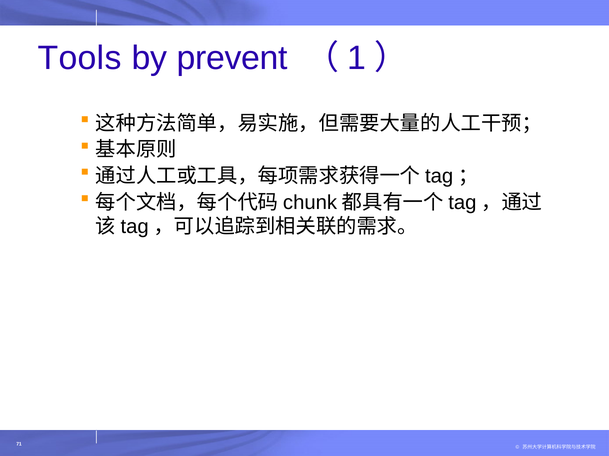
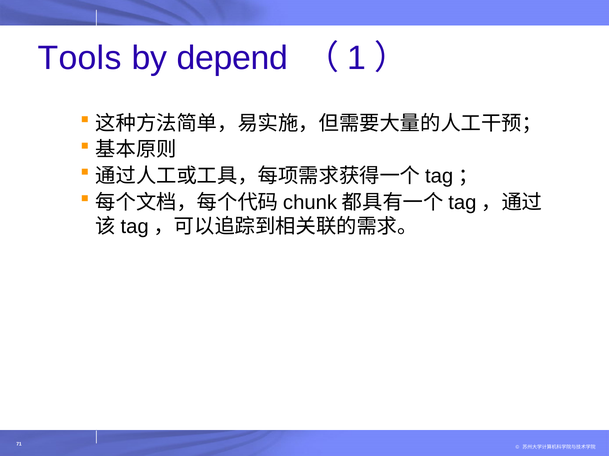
prevent: prevent -> depend
